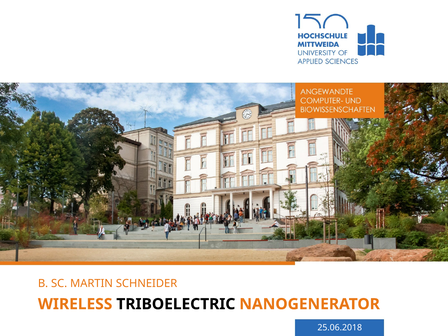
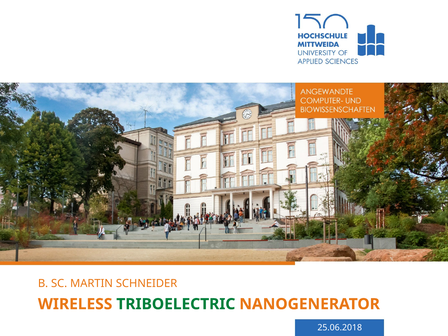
TRIBOELECTRIC colour: black -> green
